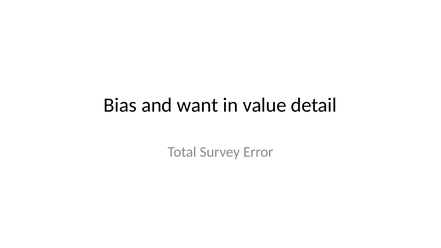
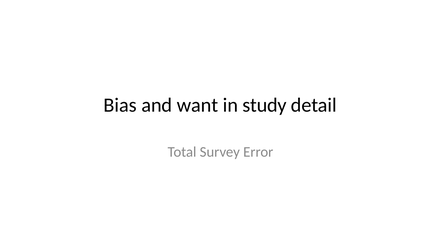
value: value -> study
